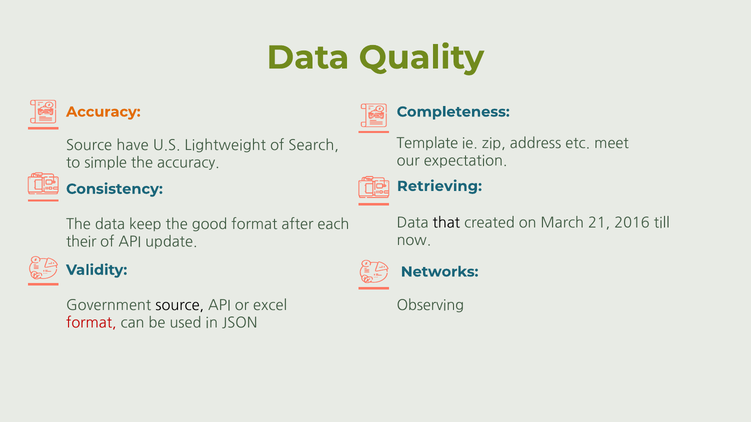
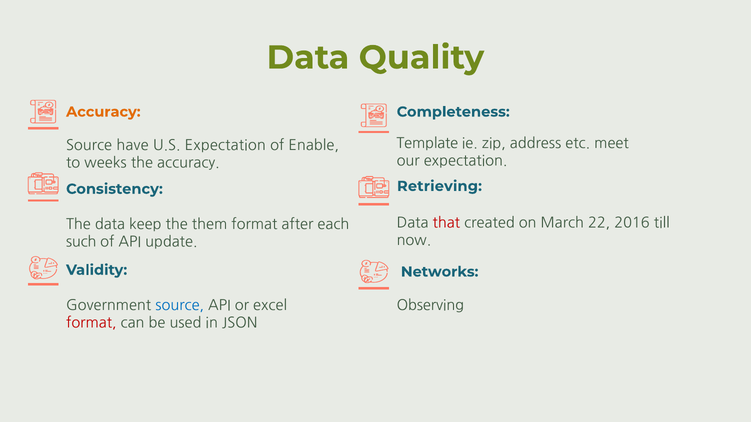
U.S Lightweight: Lightweight -> Expectation
Search: Search -> Enable
simple: simple -> weeks
that colour: black -> red
21: 21 -> 22
good: good -> them
their: their -> such
source at (180, 306) colour: black -> blue
